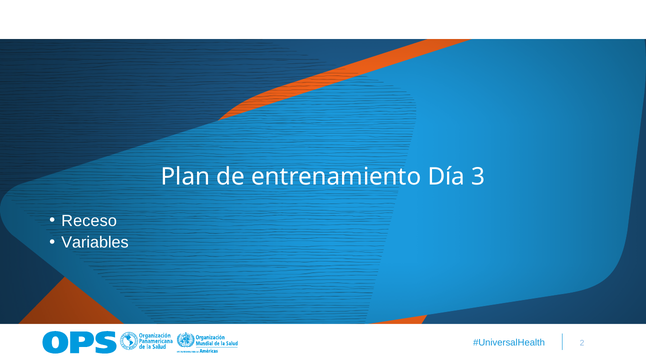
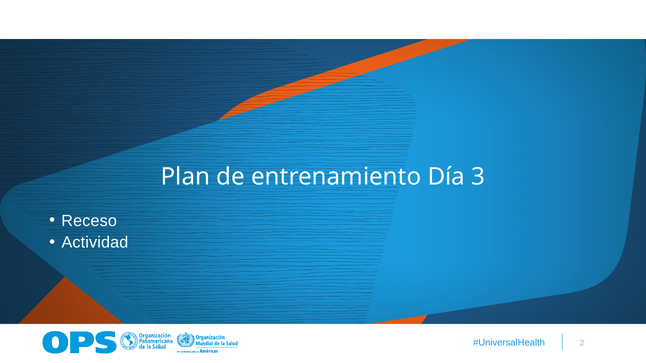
Variables: Variables -> Actividad
